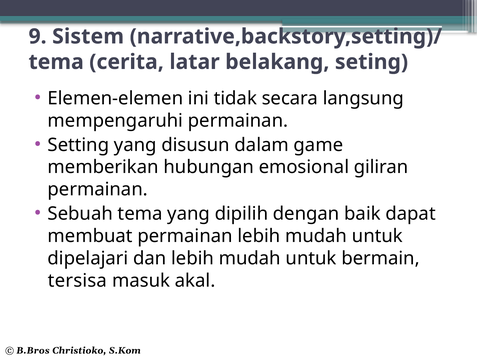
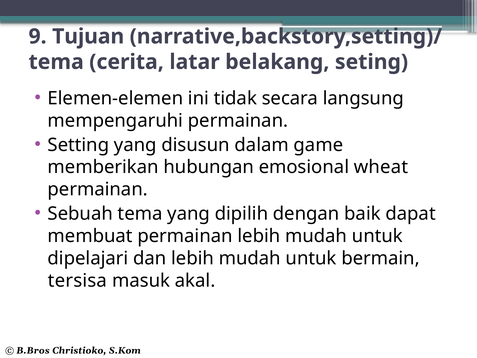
Sistem: Sistem -> Tujuan
giliran: giliran -> wheat
